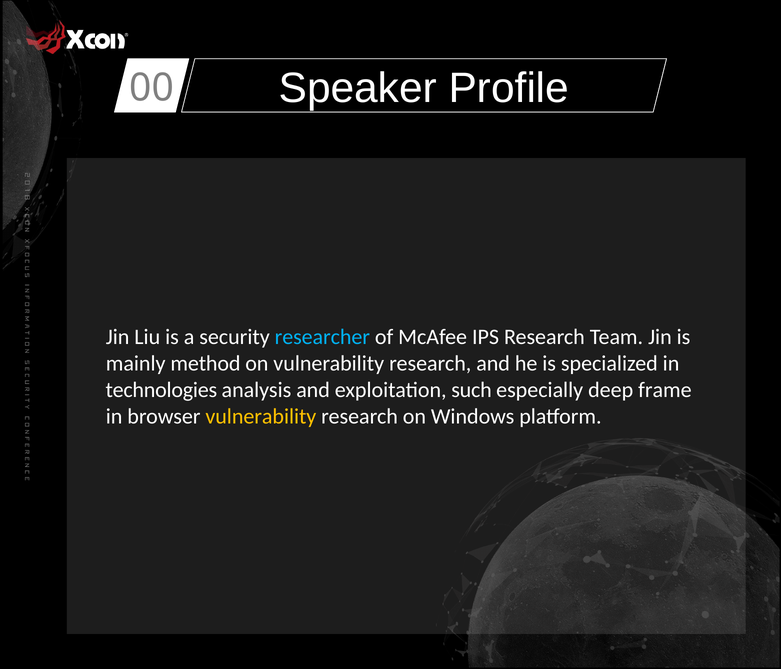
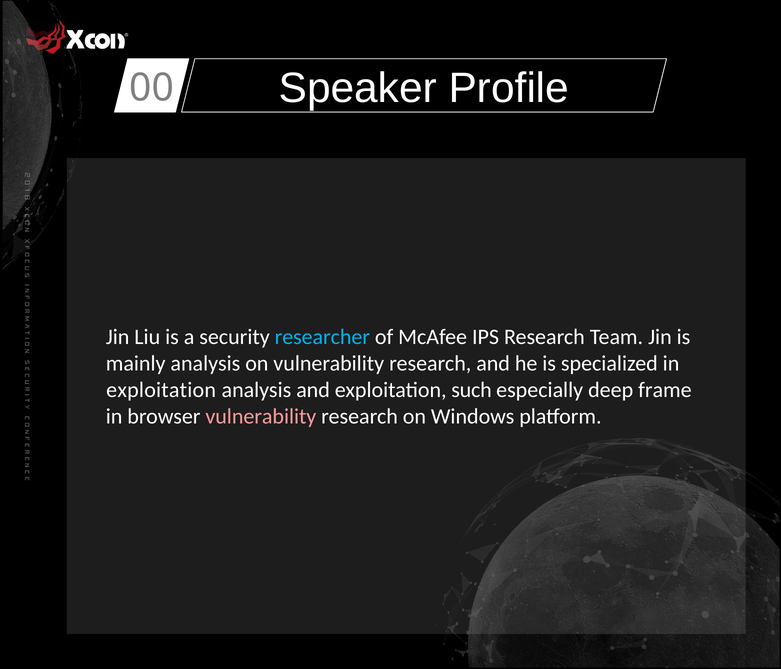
mainly method: method -> analysis
technologies at (161, 390): technologies -> exploitation
vulnerability at (261, 417) colour: yellow -> pink
